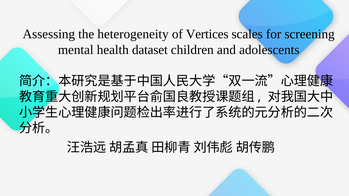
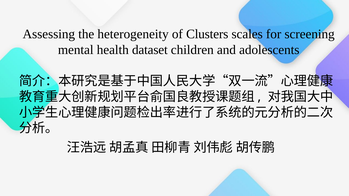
Vertices: Vertices -> Clusters
